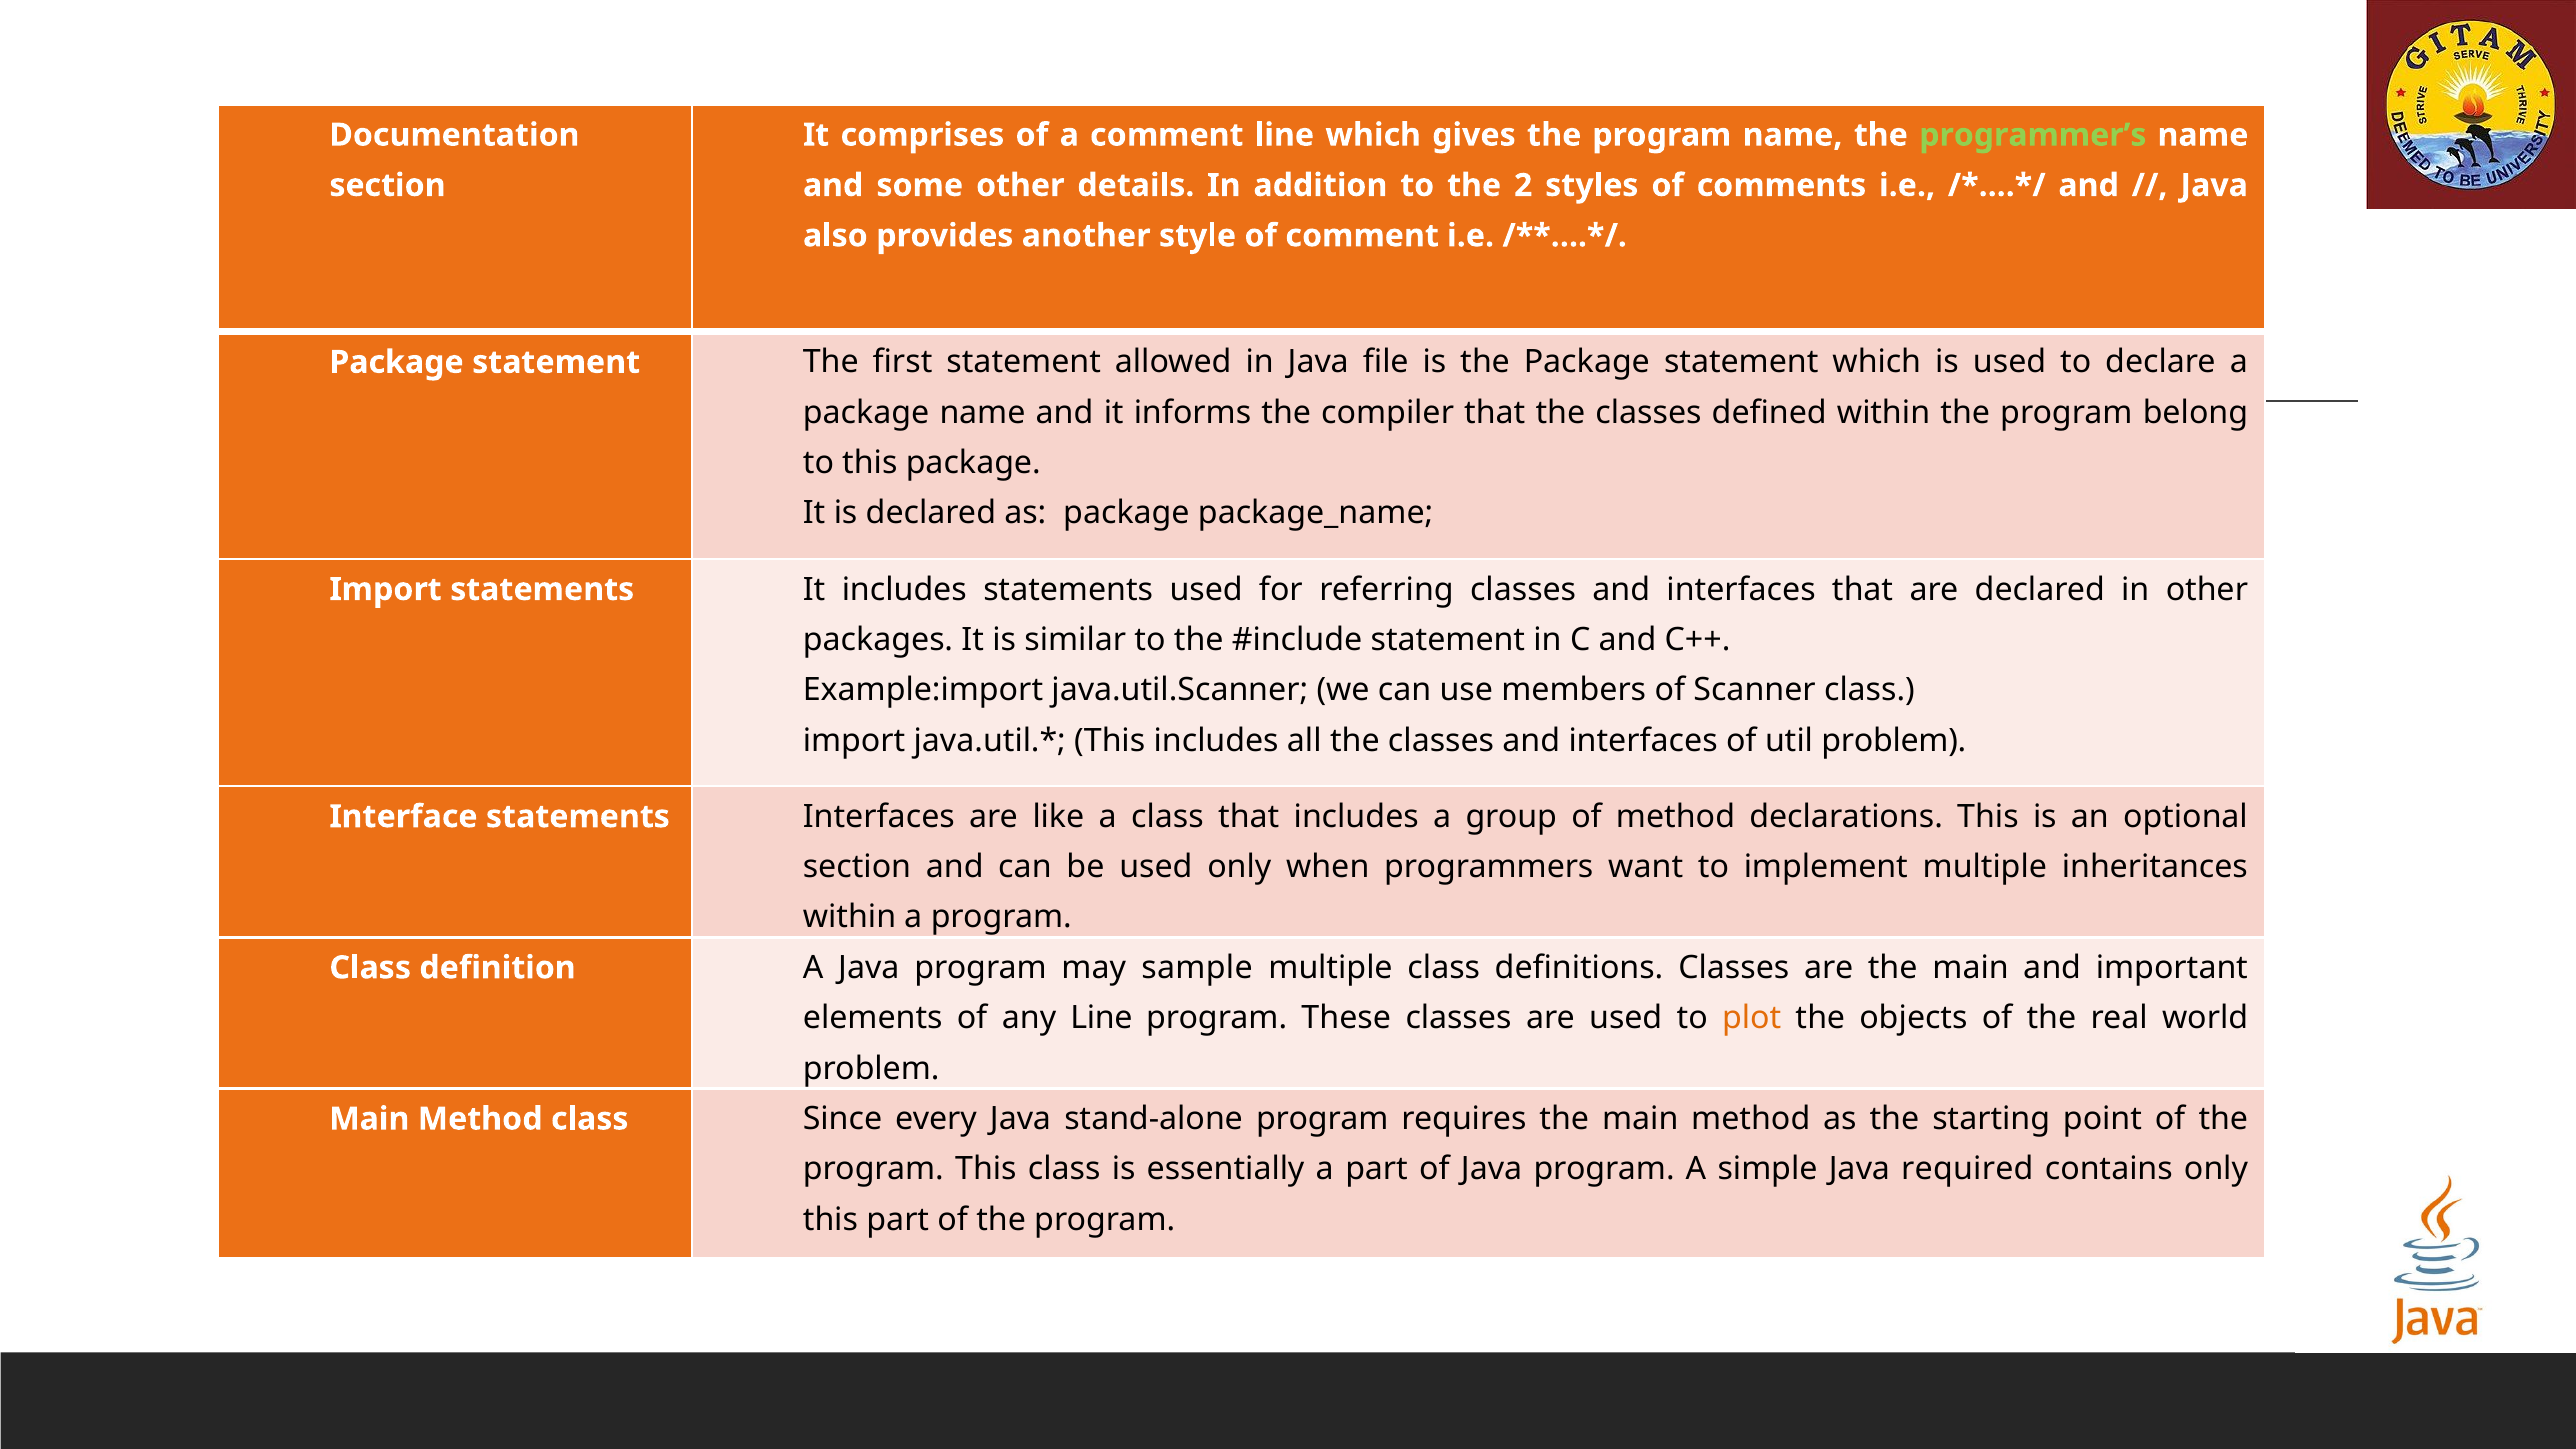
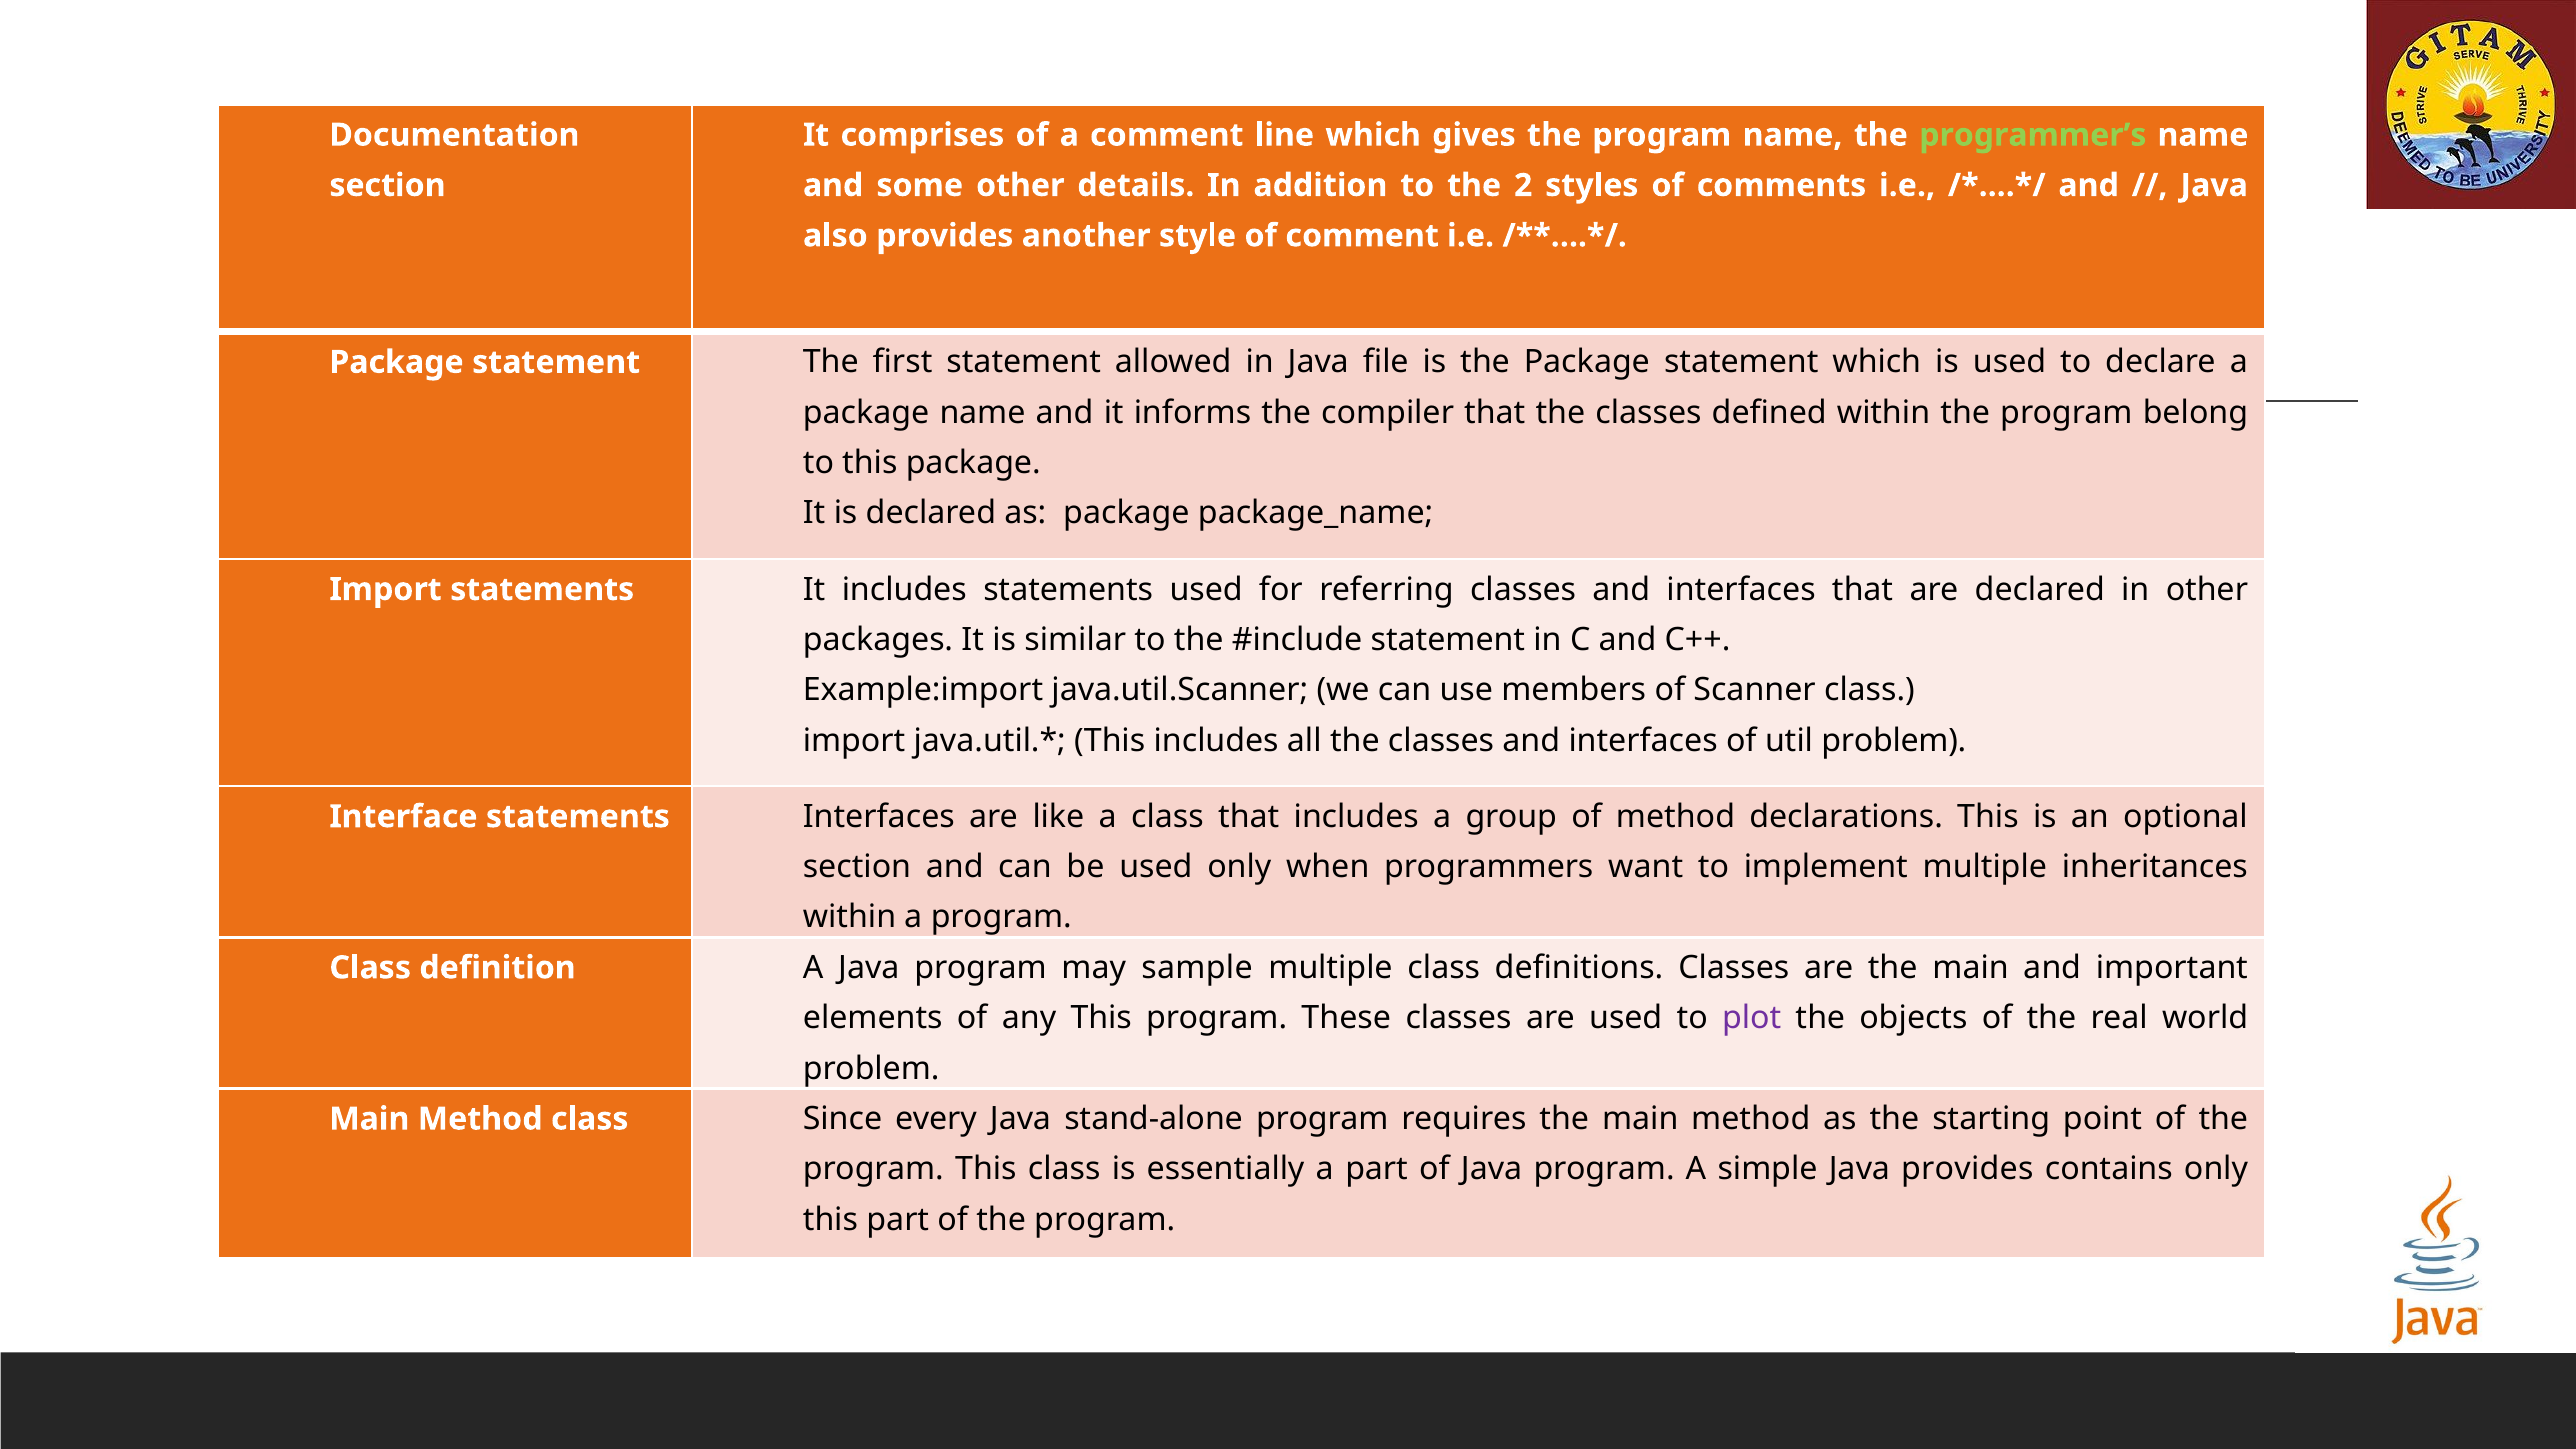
any Line: Line -> This
plot colour: orange -> purple
Java required: required -> provides
